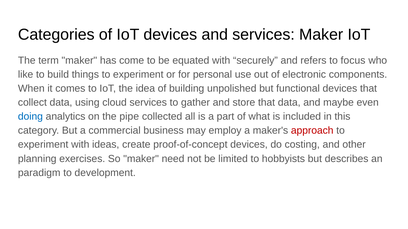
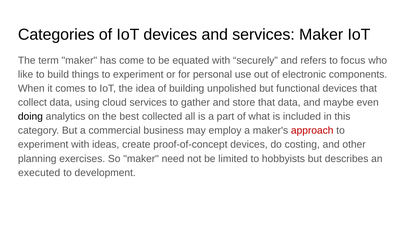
doing colour: blue -> black
pipe: pipe -> best
paradigm: paradigm -> executed
